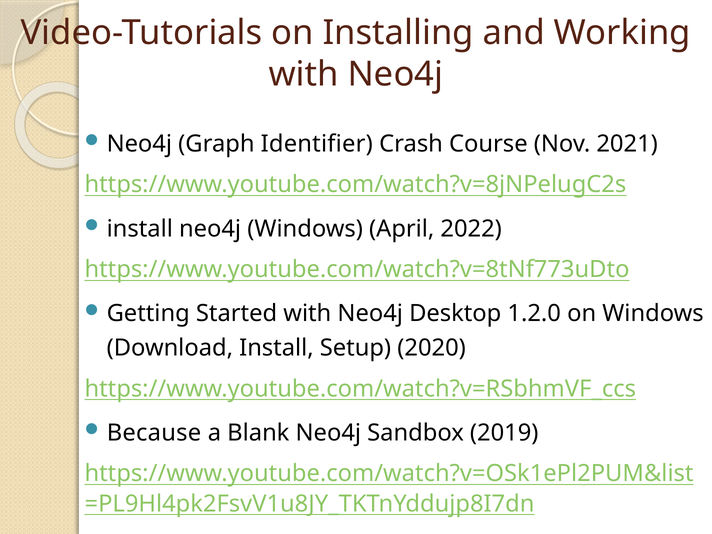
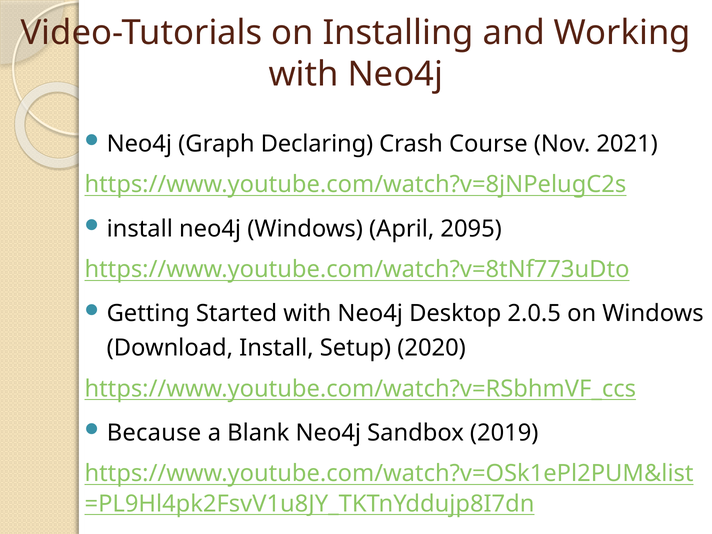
Identifier: Identifier -> Declaring
2022: 2022 -> 2095
1.2.0: 1.2.0 -> 2.0.5
